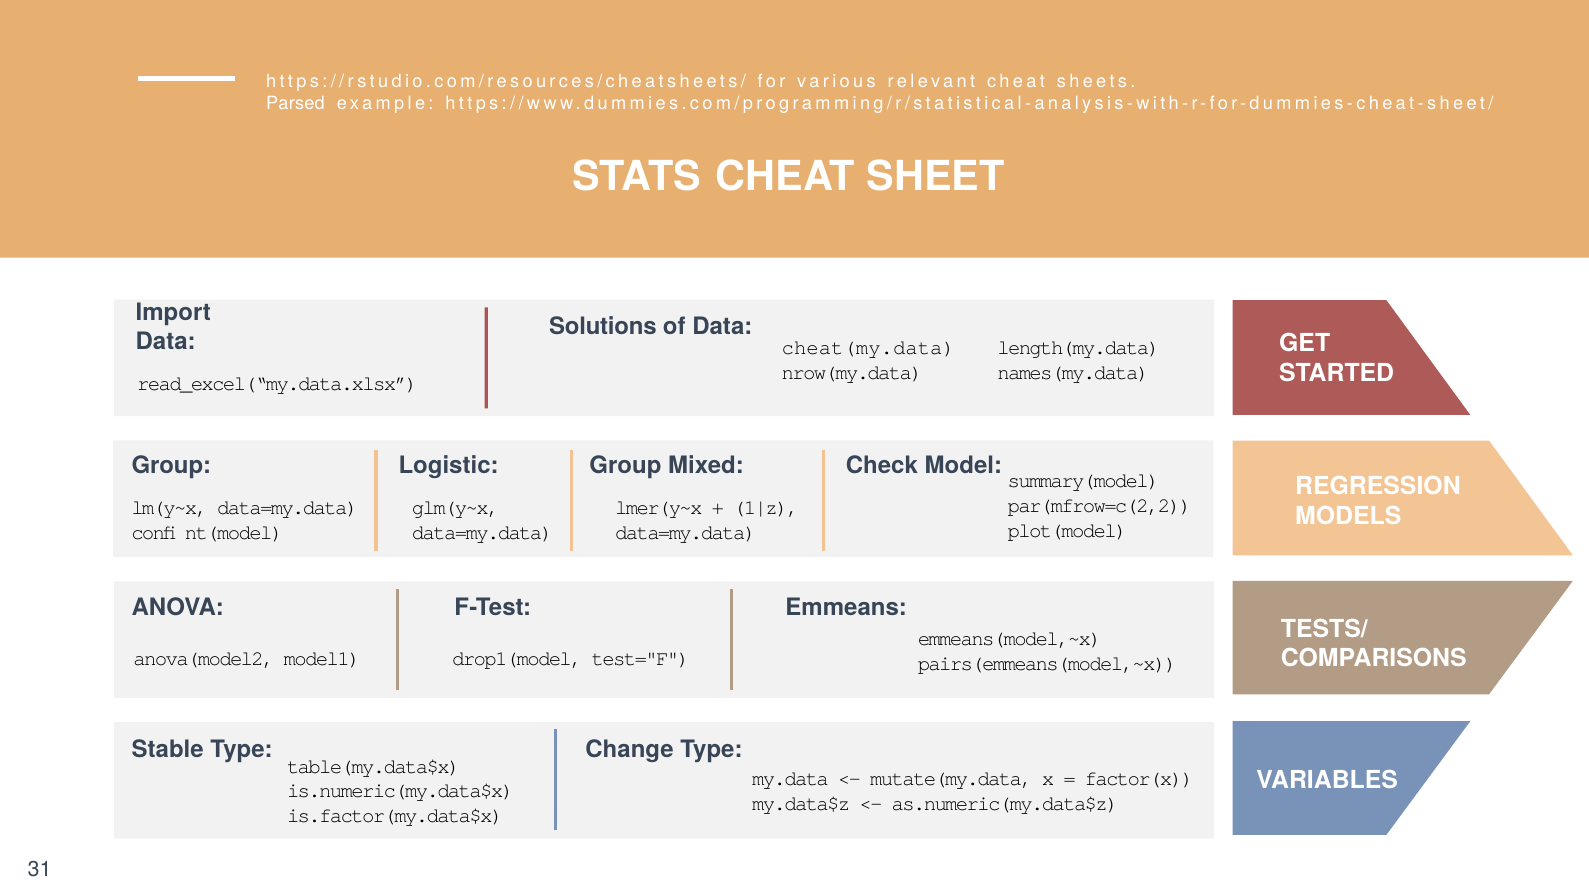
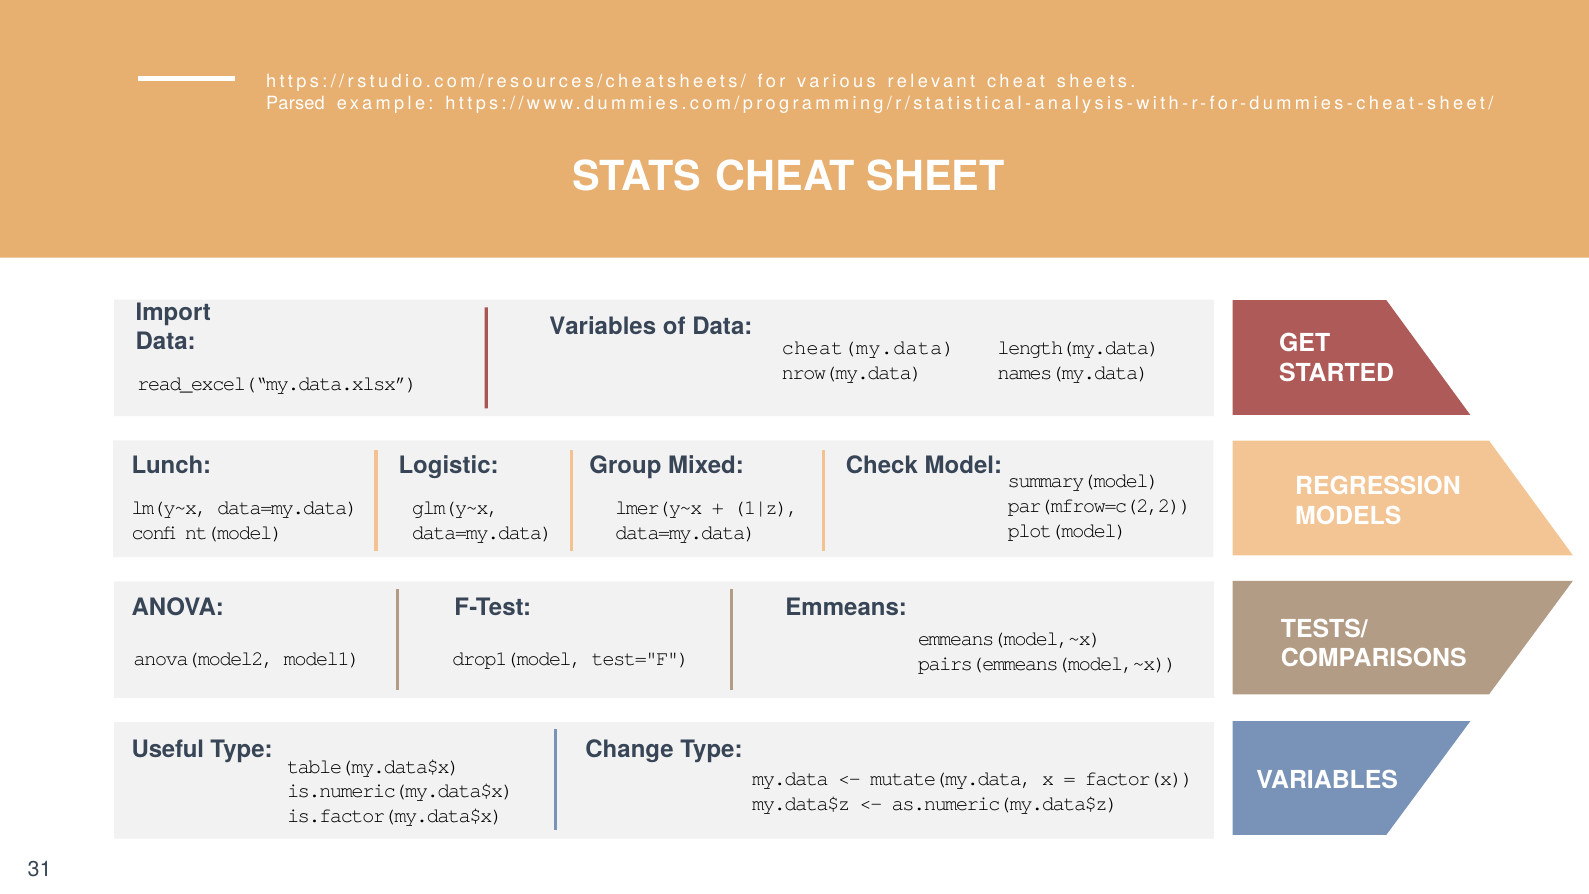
Solutions at (603, 327): Solutions -> Variables
Group at (171, 465): Group -> Lunch
Stable: Stable -> Useful
